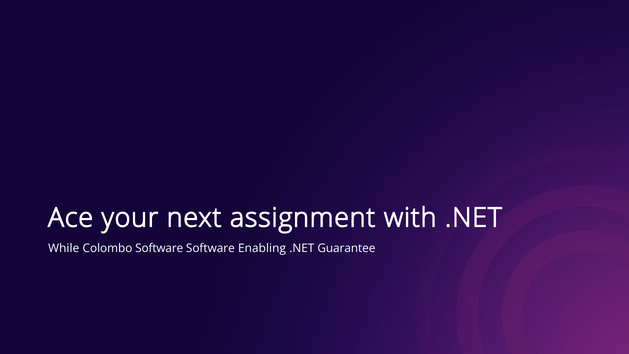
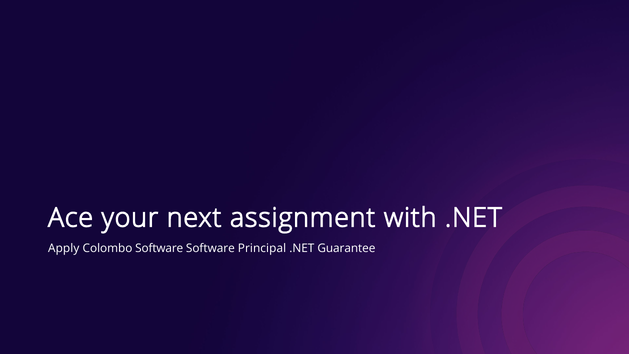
While: While -> Apply
Enabling: Enabling -> Principal
